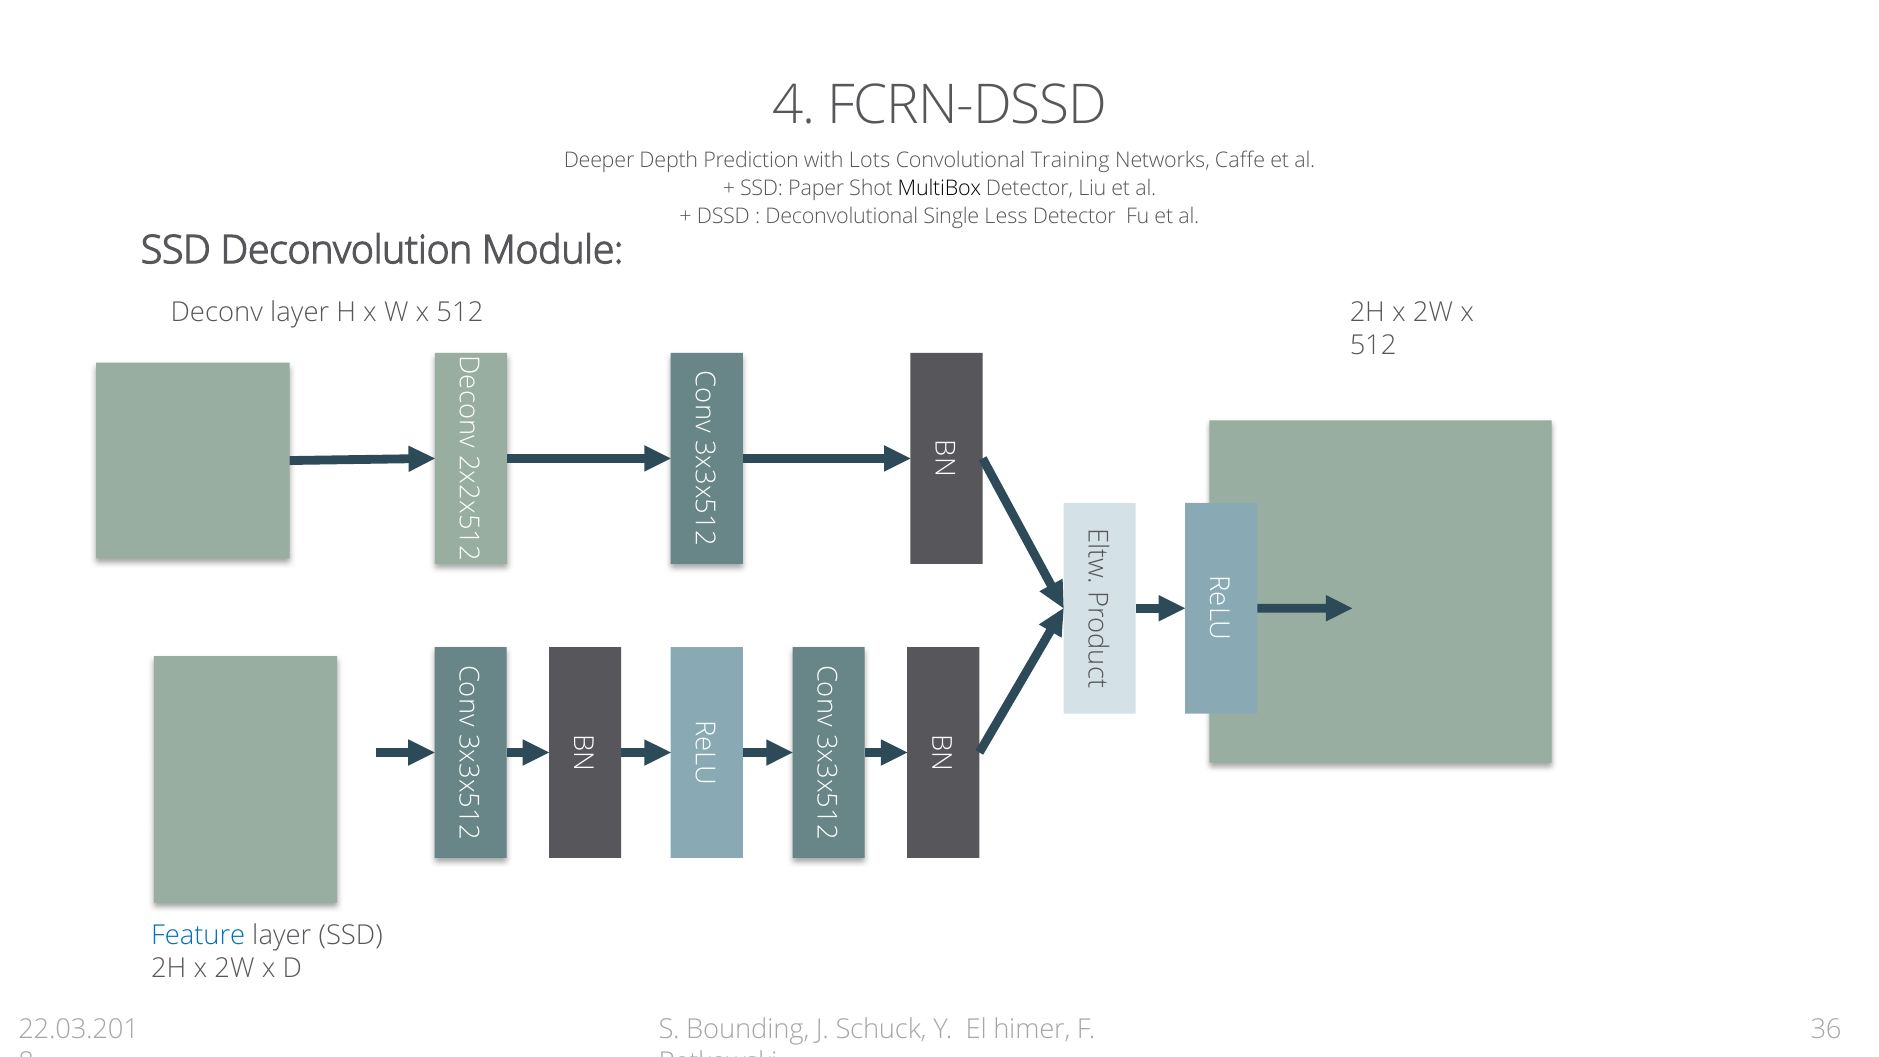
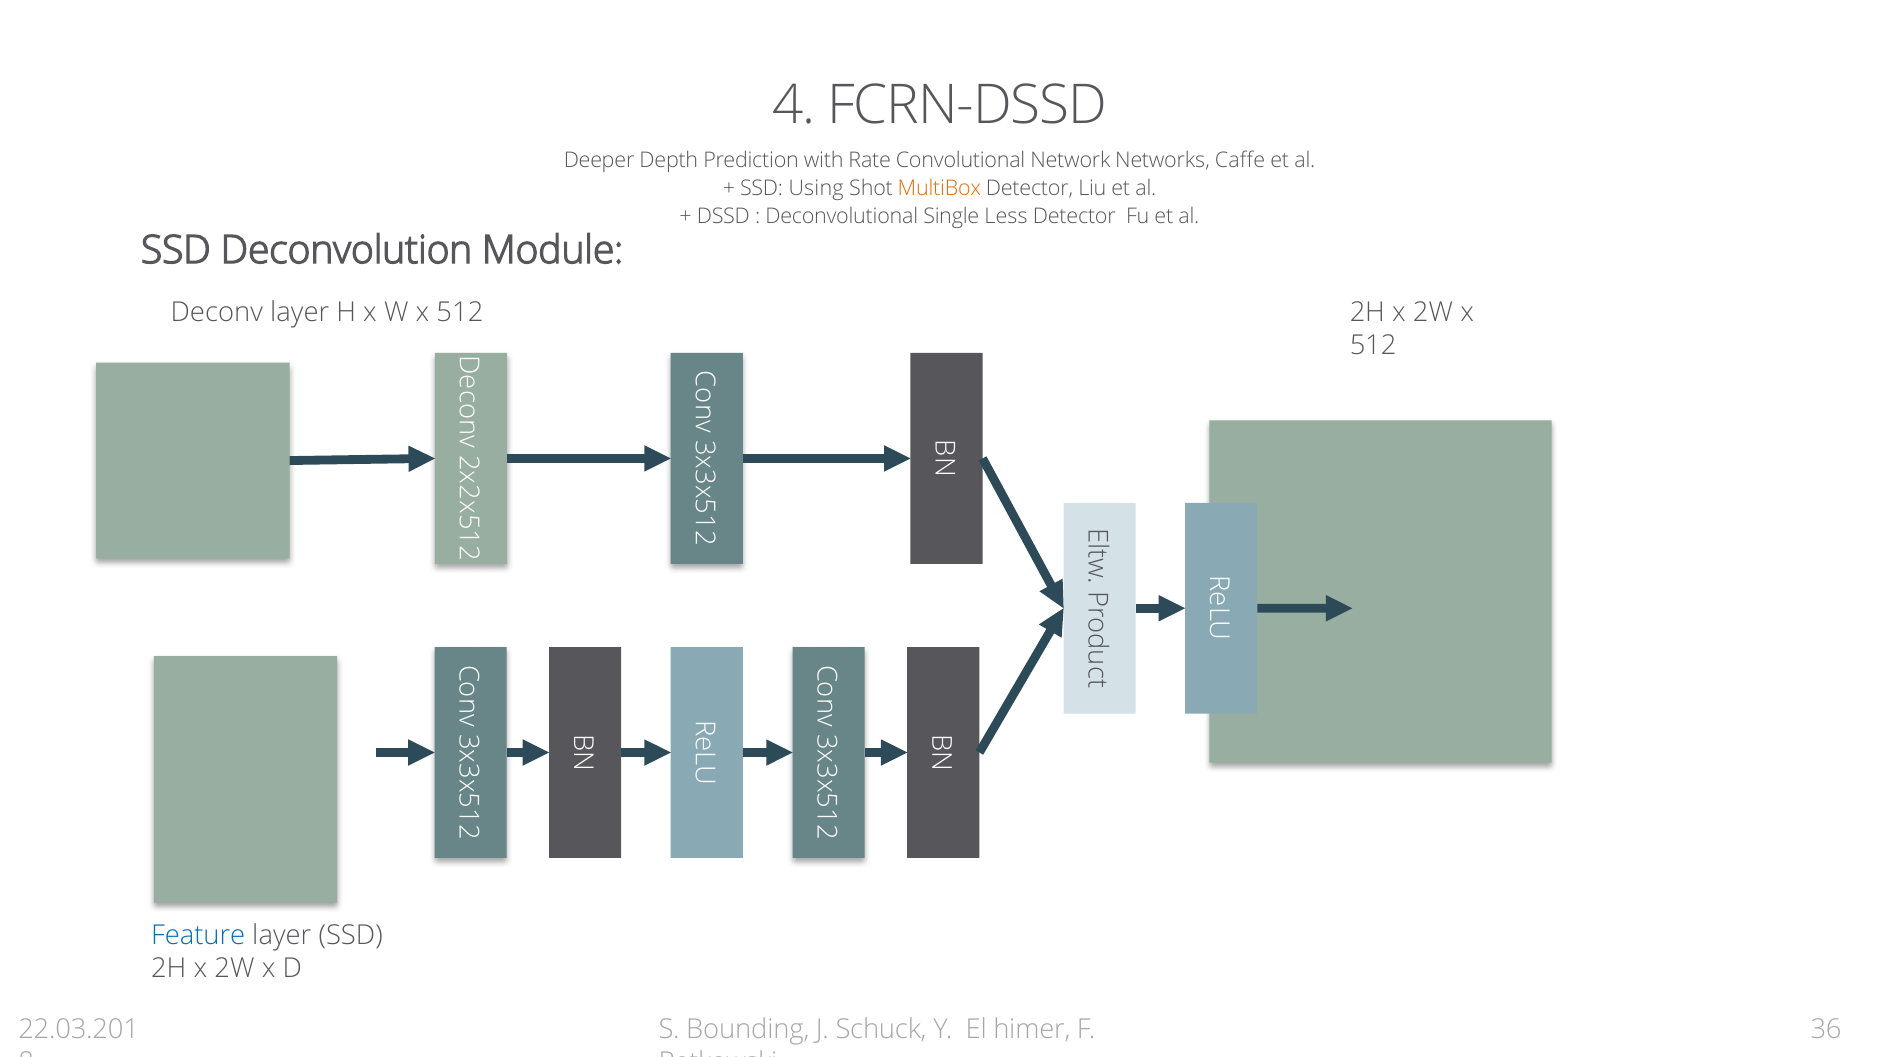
Lots: Lots -> Rate
Training: Training -> Network
Paper: Paper -> Using
MultiBox colour: black -> orange
